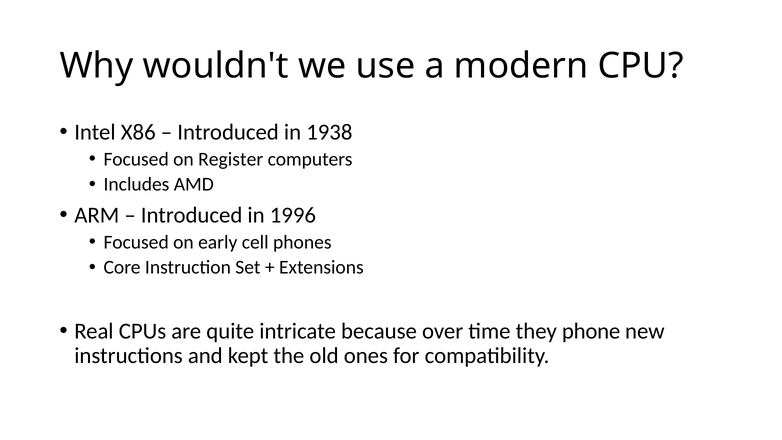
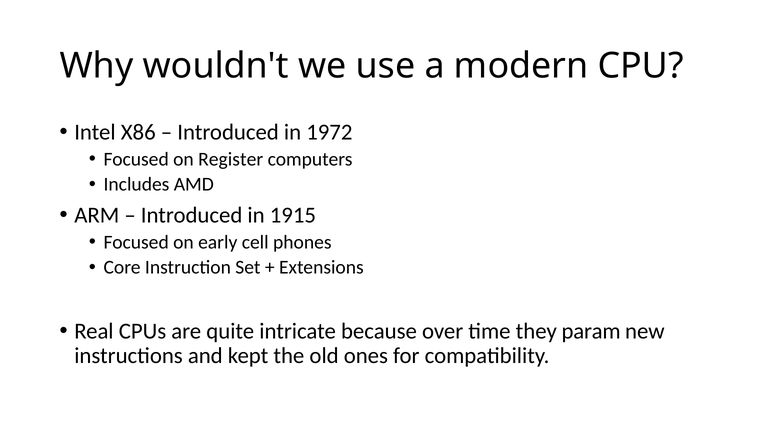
1938: 1938 -> 1972
1996: 1996 -> 1915
phone: phone -> param
